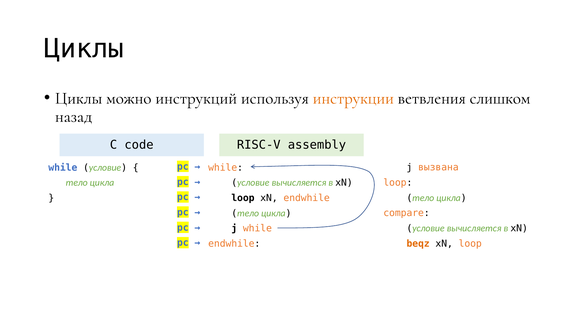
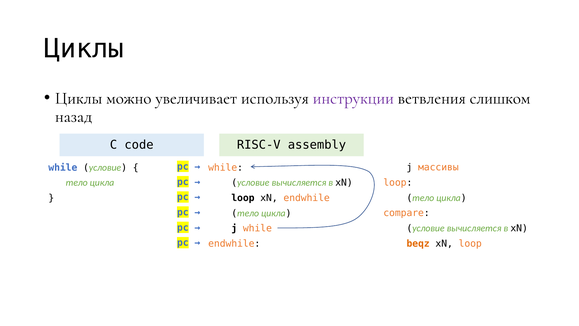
инструкций: инструкций -> увеличивает
инструкции colour: orange -> purple
вызвана: вызвана -> массивы
